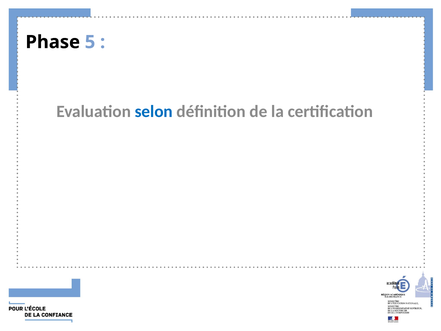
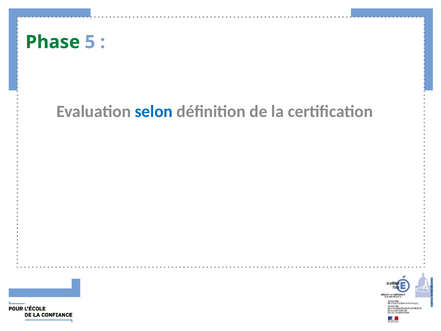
Phase colour: black -> green
